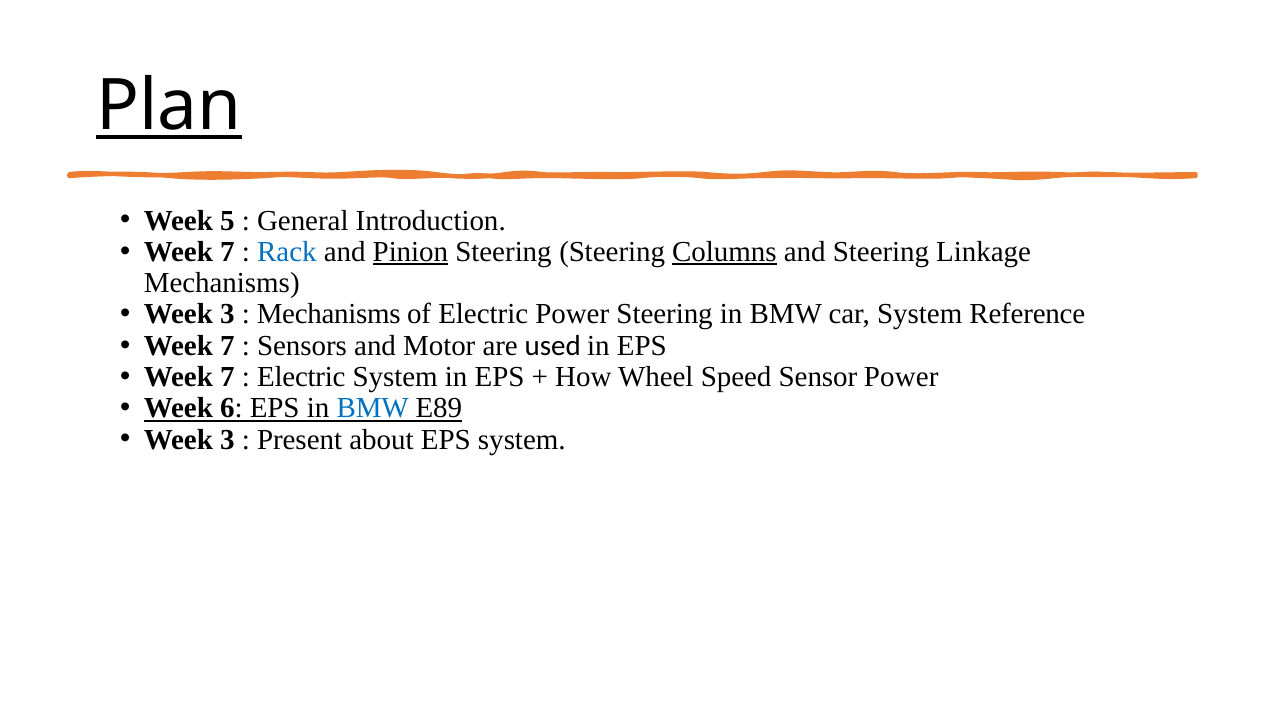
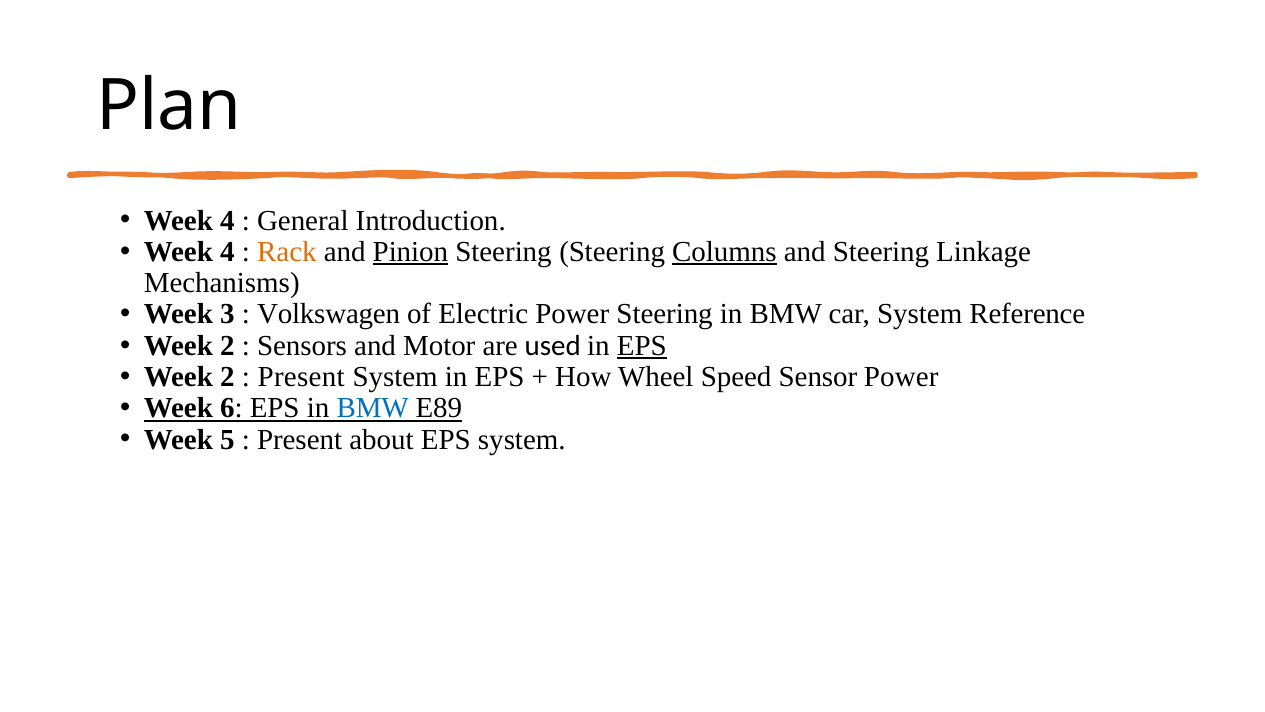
Plan underline: present -> none
5 at (227, 220): 5 -> 4
7 at (227, 252): 7 -> 4
Rack colour: blue -> orange
Mechanisms at (329, 314): Mechanisms -> Volkswagen
7 at (227, 345): 7 -> 2
EPS at (642, 345) underline: none -> present
7 at (227, 377): 7 -> 2
Electric at (301, 377): Electric -> Present
3 at (227, 439): 3 -> 5
